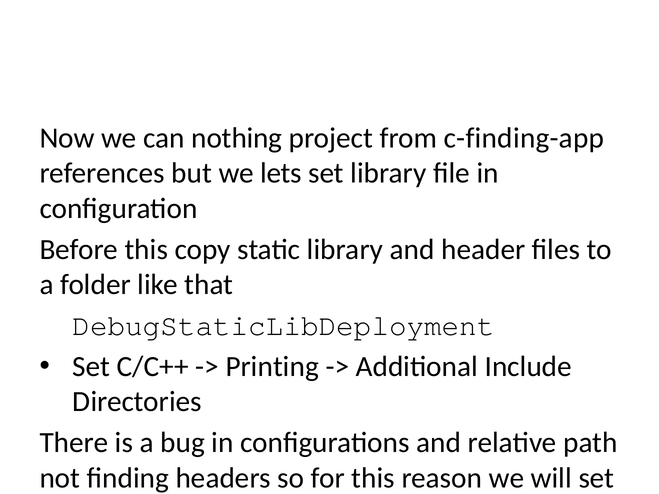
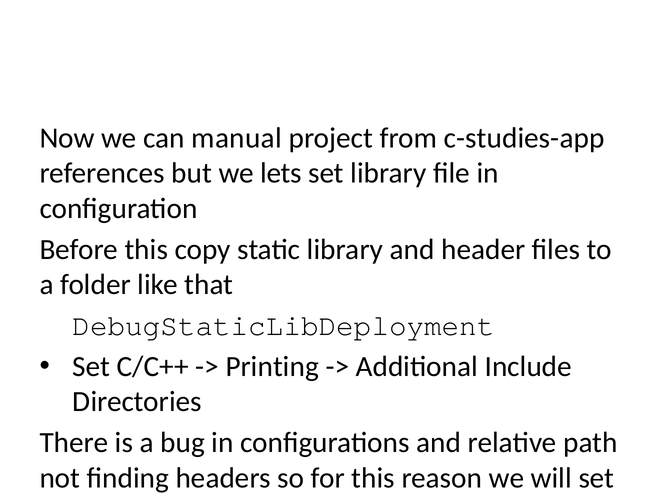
nothing: nothing -> manual
c-finding-app: c-finding-app -> c-studies-app
